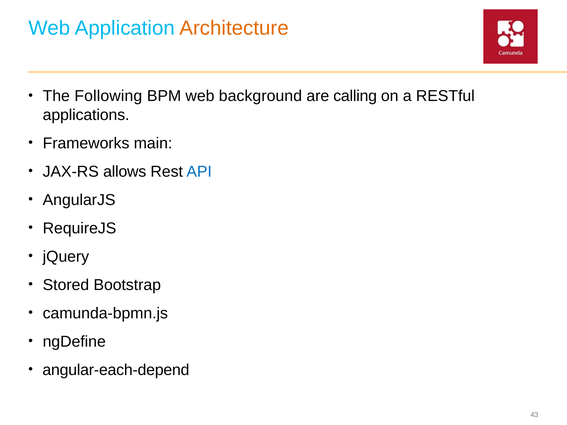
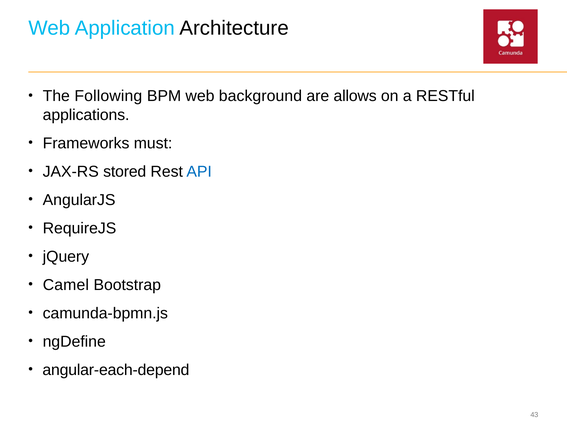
Architecture colour: orange -> black
calling: calling -> allows
main: main -> must
allows: allows -> stored
Stored: Stored -> Camel
